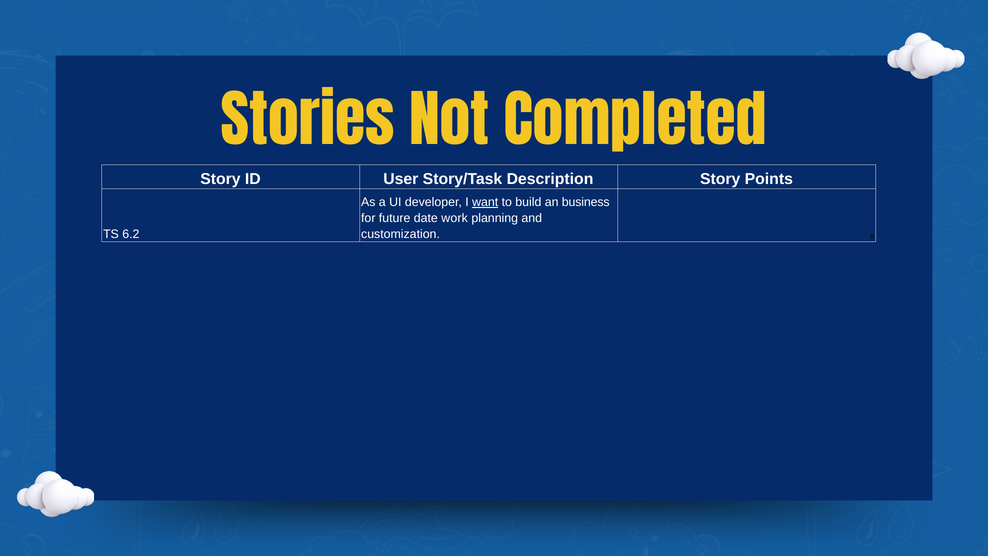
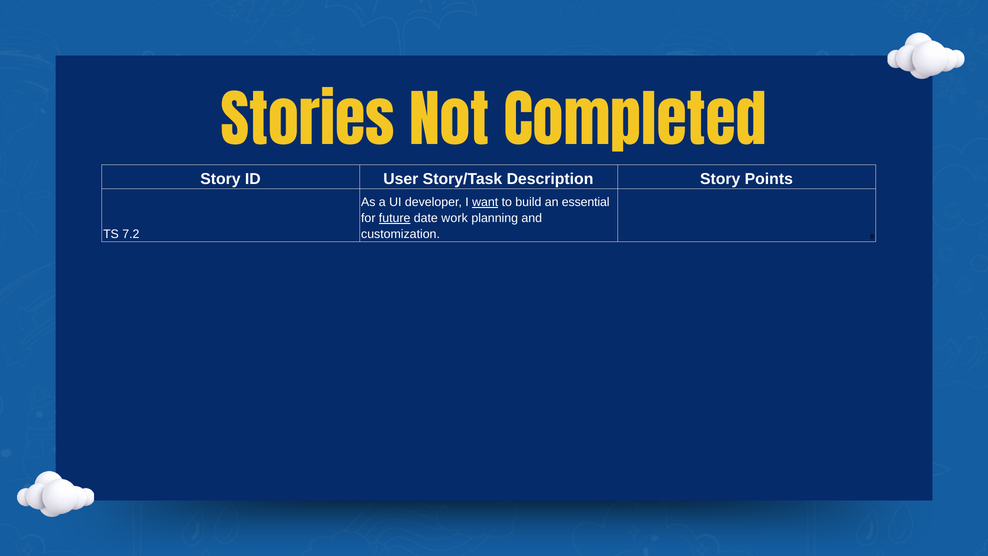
business: business -> essential
future underline: none -> present
6.2: 6.2 -> 7.2
